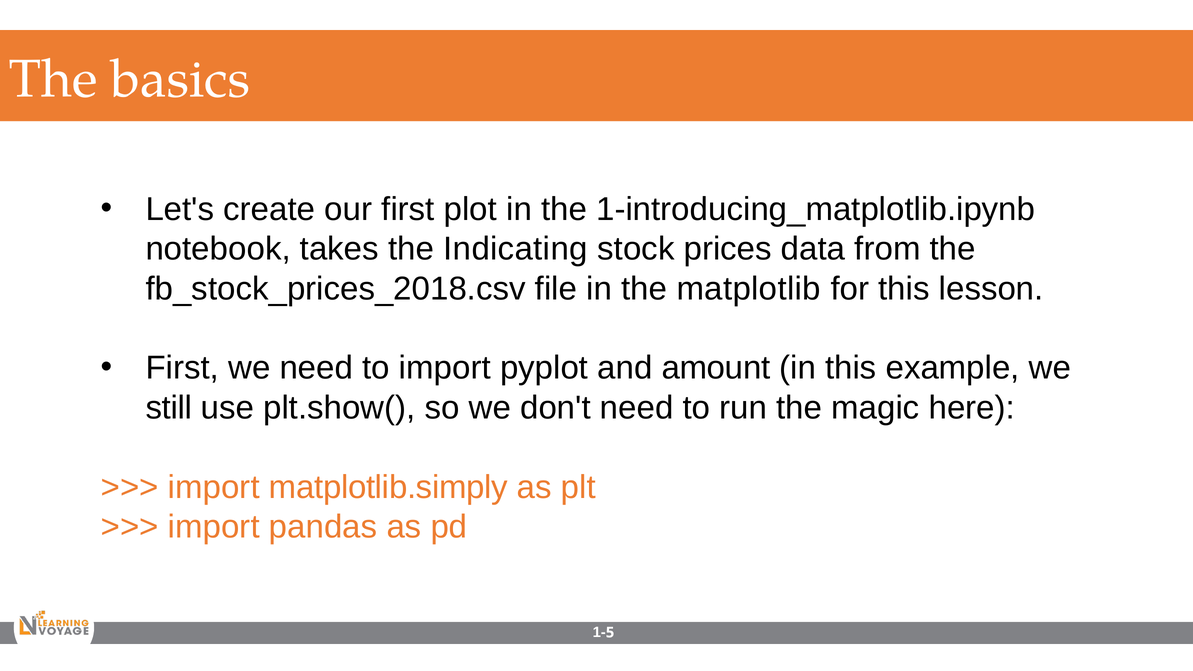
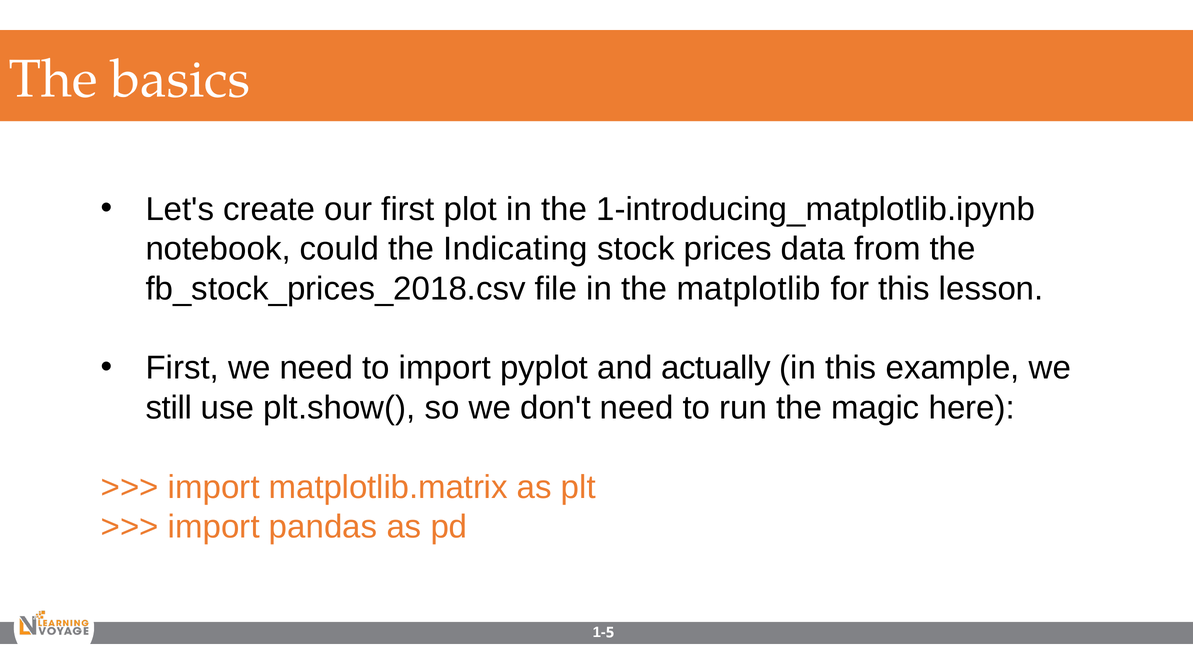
takes: takes -> could
amount: amount -> actually
matplotlib.simply: matplotlib.simply -> matplotlib.matrix
